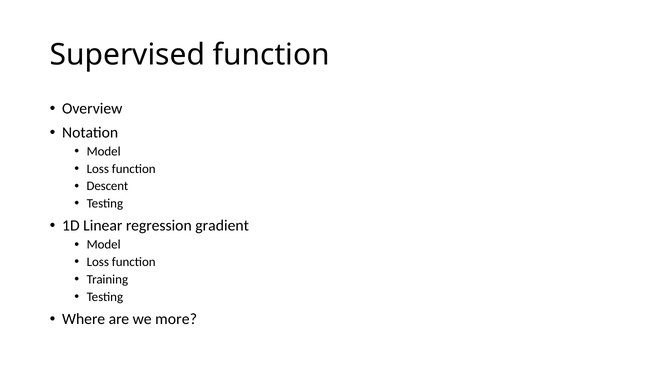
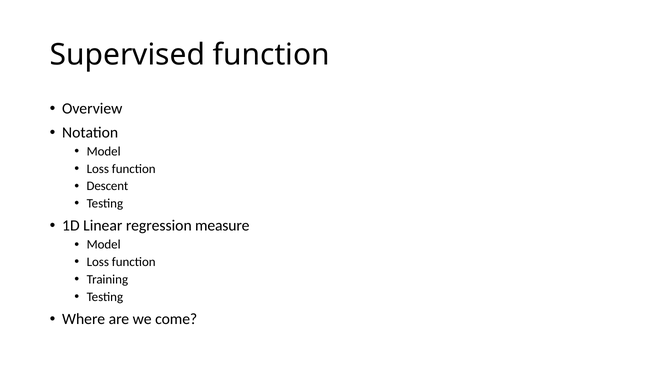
gradient: gradient -> measure
more: more -> come
